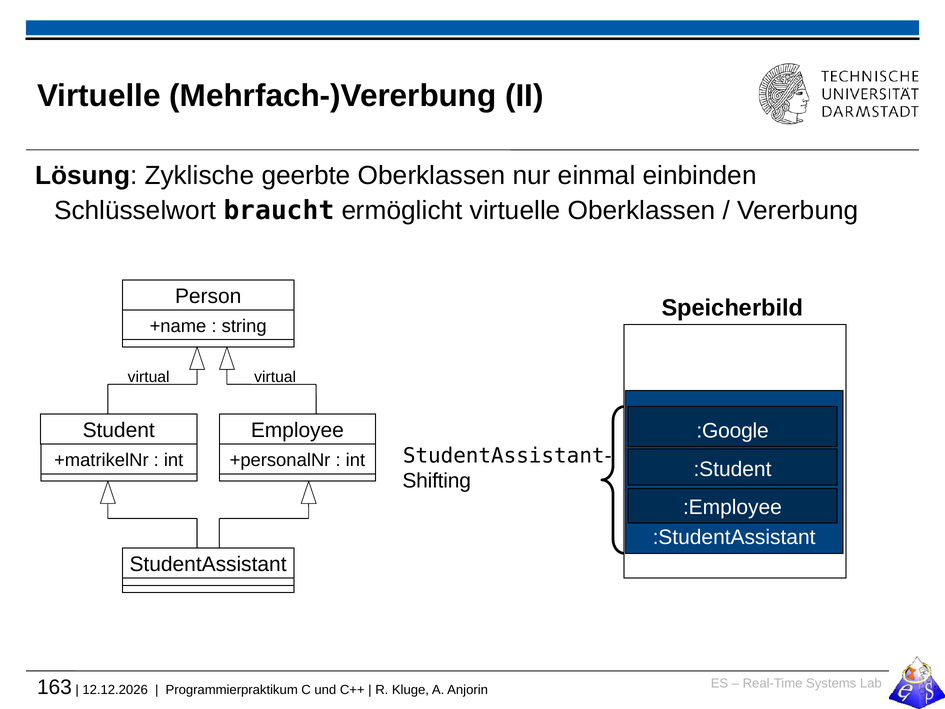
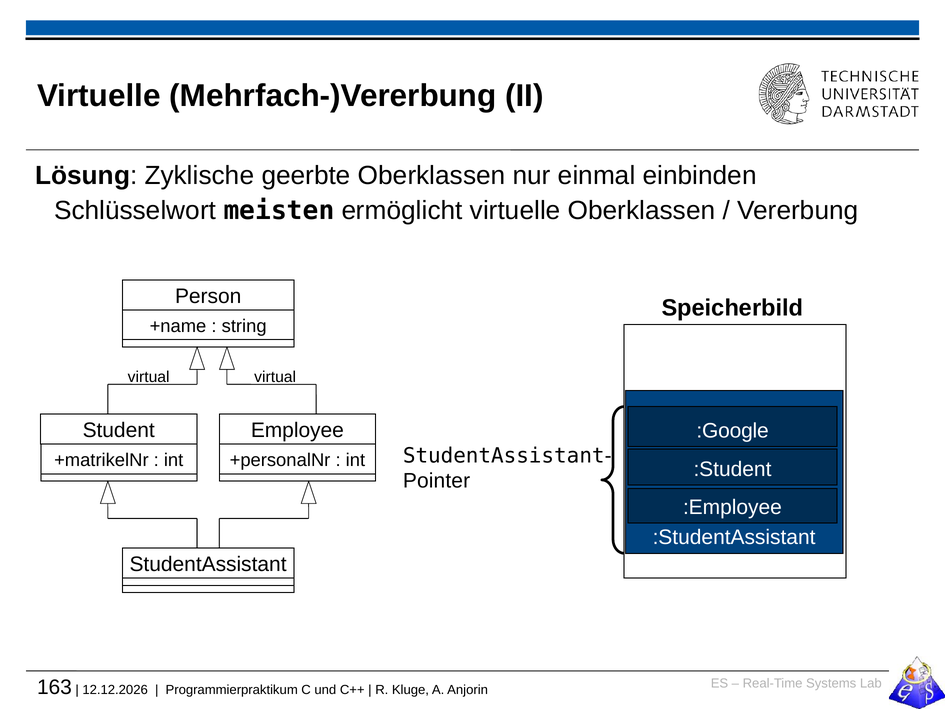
braucht: braucht -> meisten
Shifting: Shifting -> Pointer
